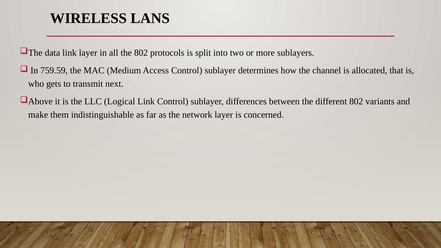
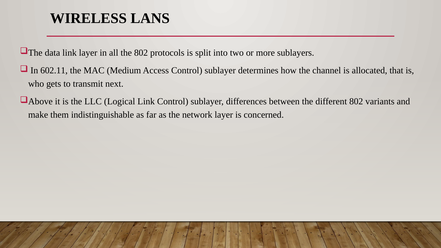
759.59: 759.59 -> 602.11
